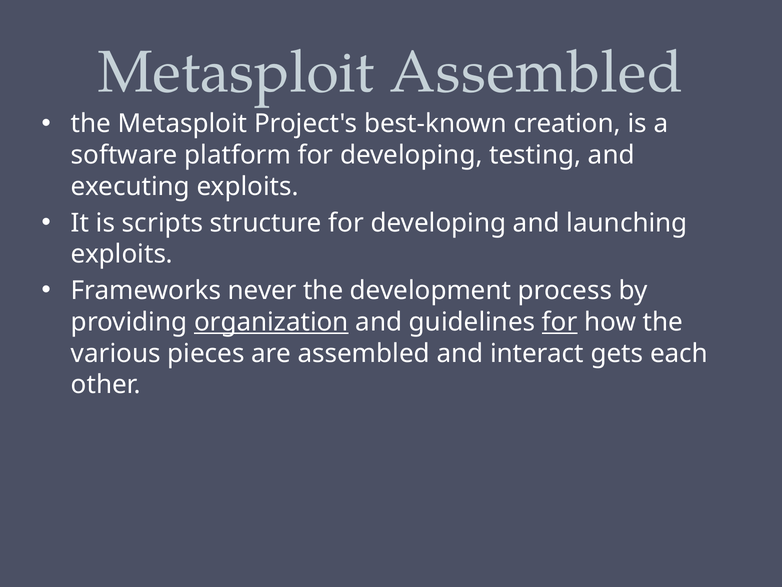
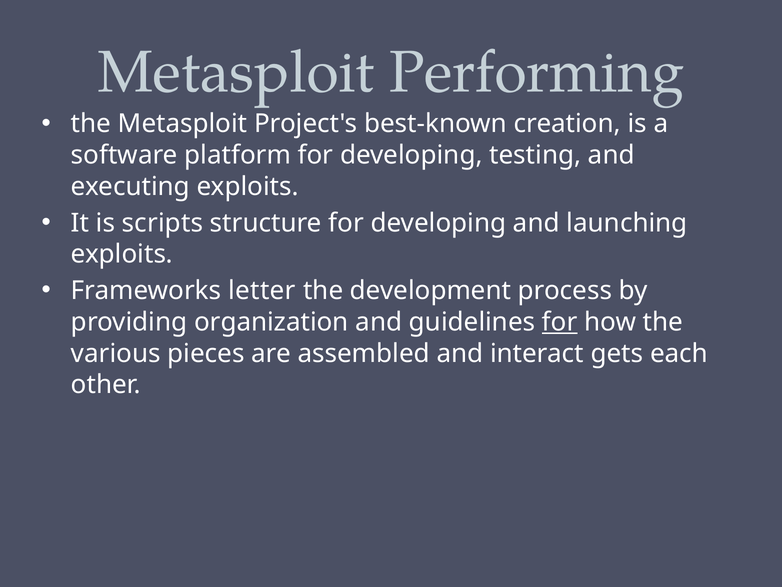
Metasploit Assembled: Assembled -> Performing
never: never -> letter
organization underline: present -> none
